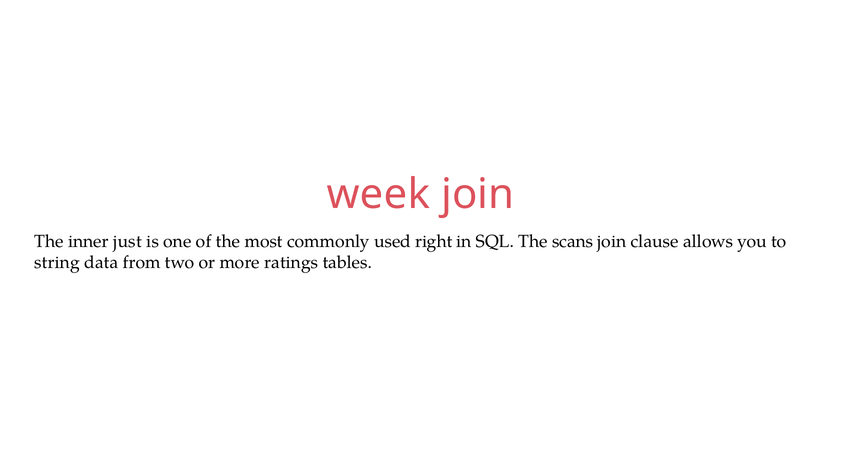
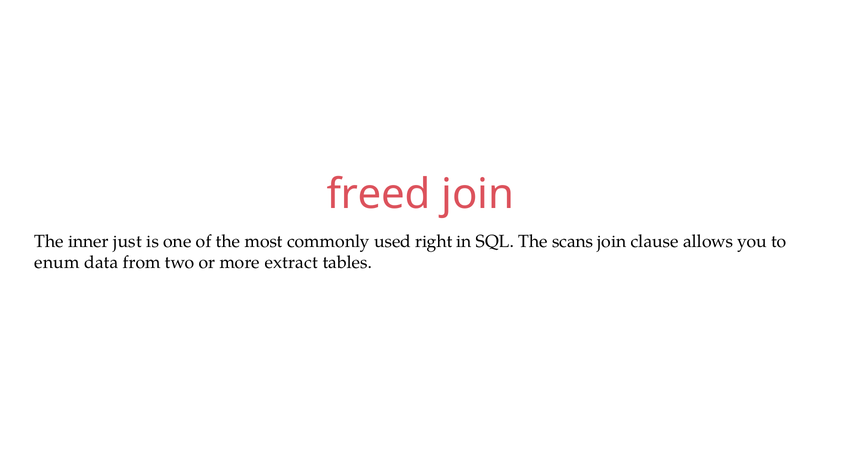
week: week -> freed
string: string -> enum
ratings: ratings -> extract
